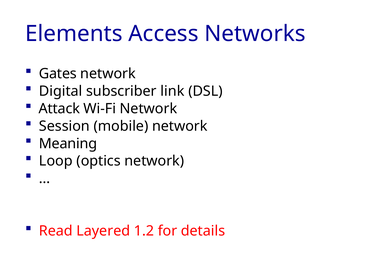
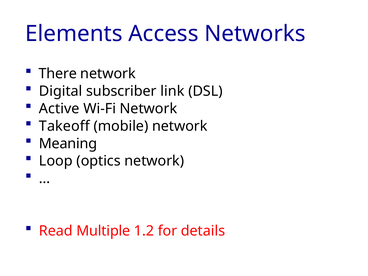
Gates: Gates -> There
Attack: Attack -> Active
Session: Session -> Takeoff
Layered: Layered -> Multiple
